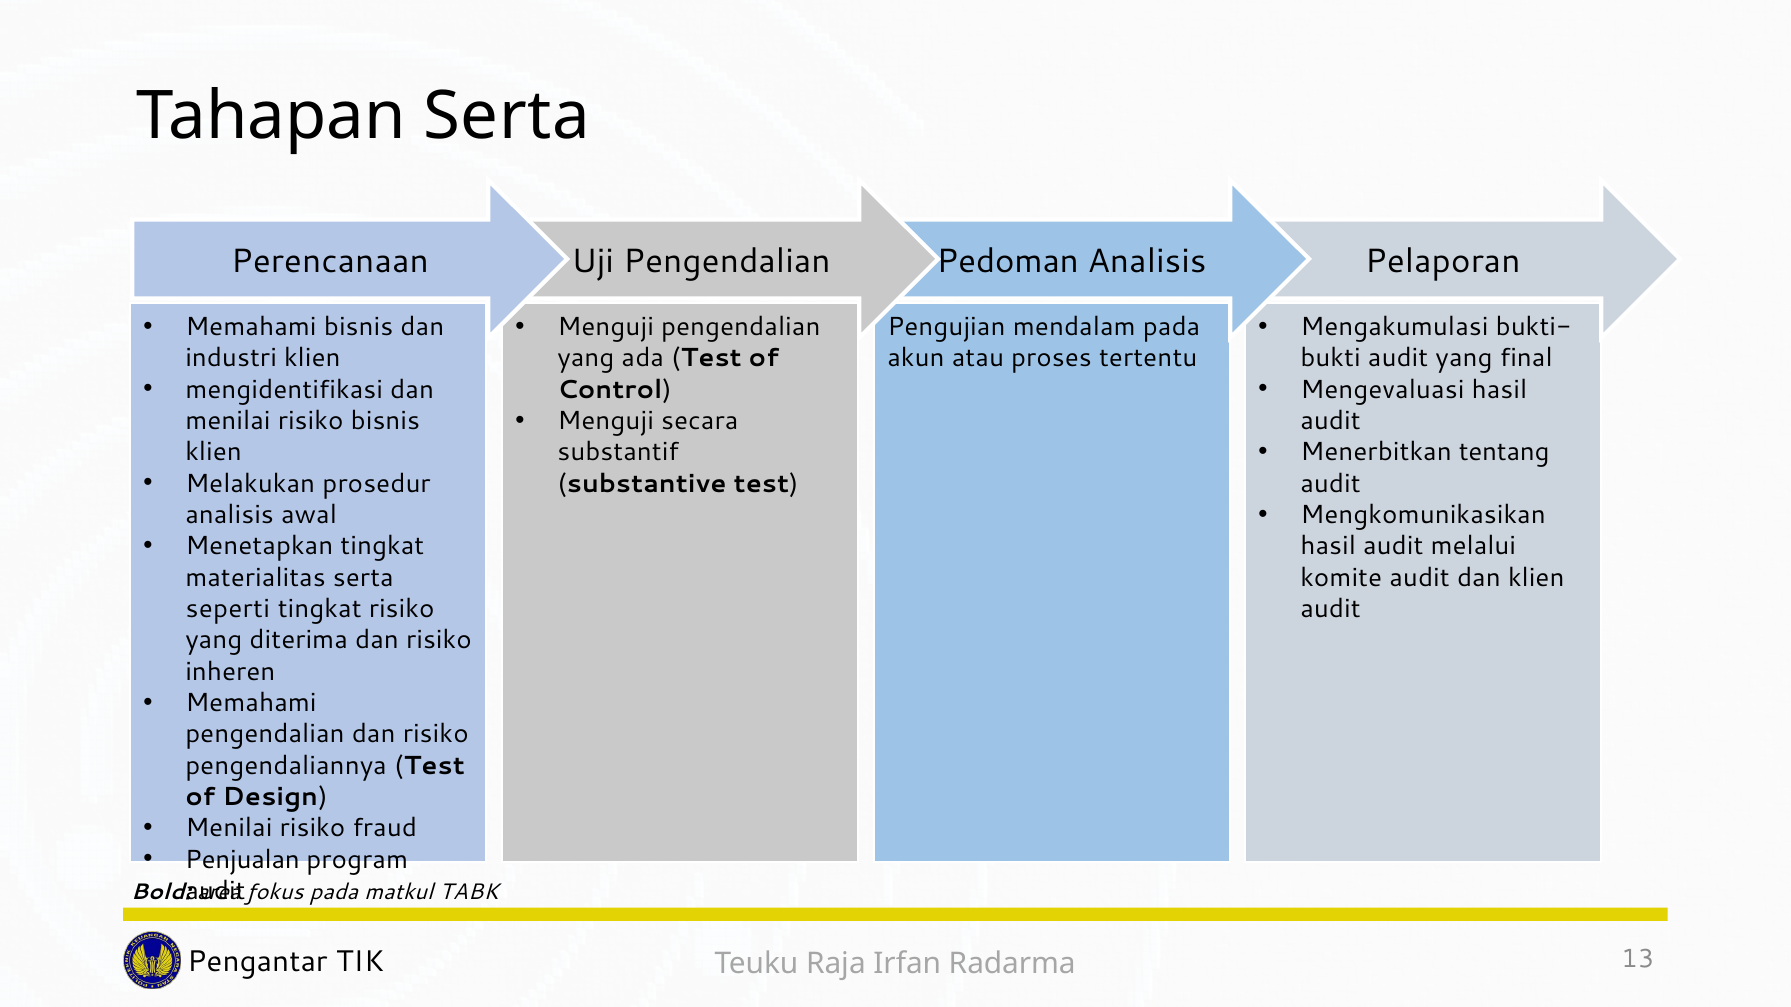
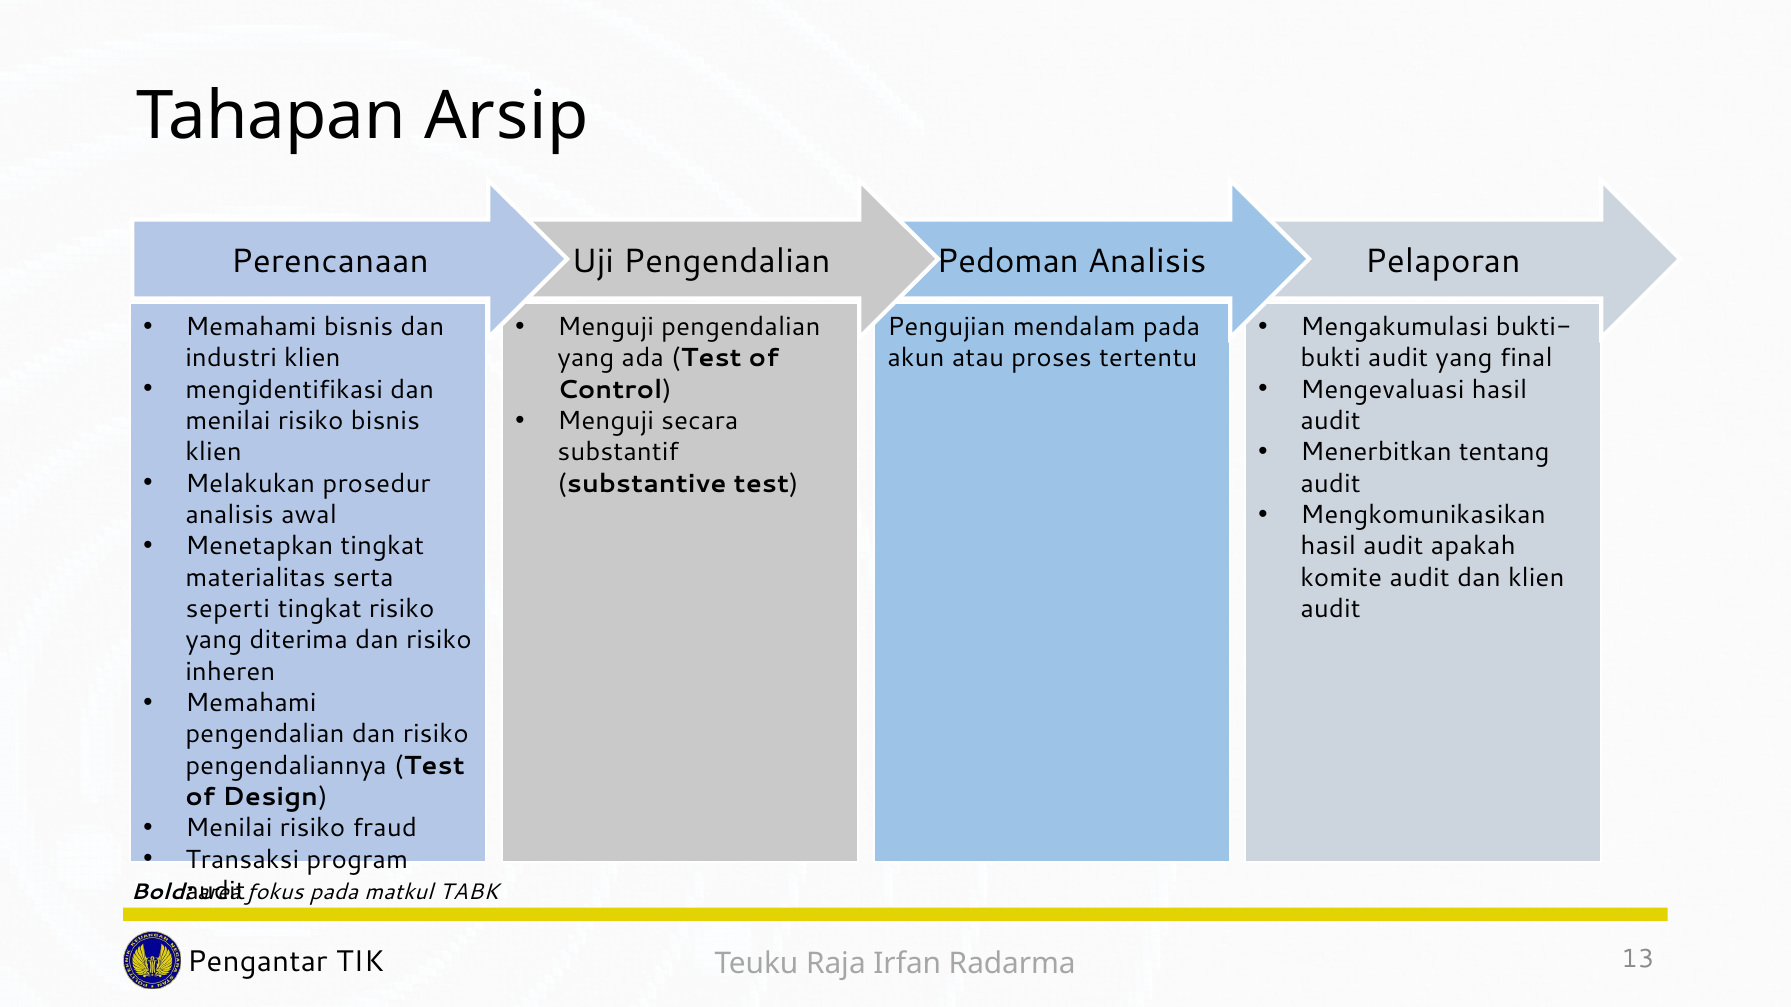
Tahapan Serta: Serta -> Arsip
melalui: melalui -> apakah
Penjualan: Penjualan -> Transaksi
